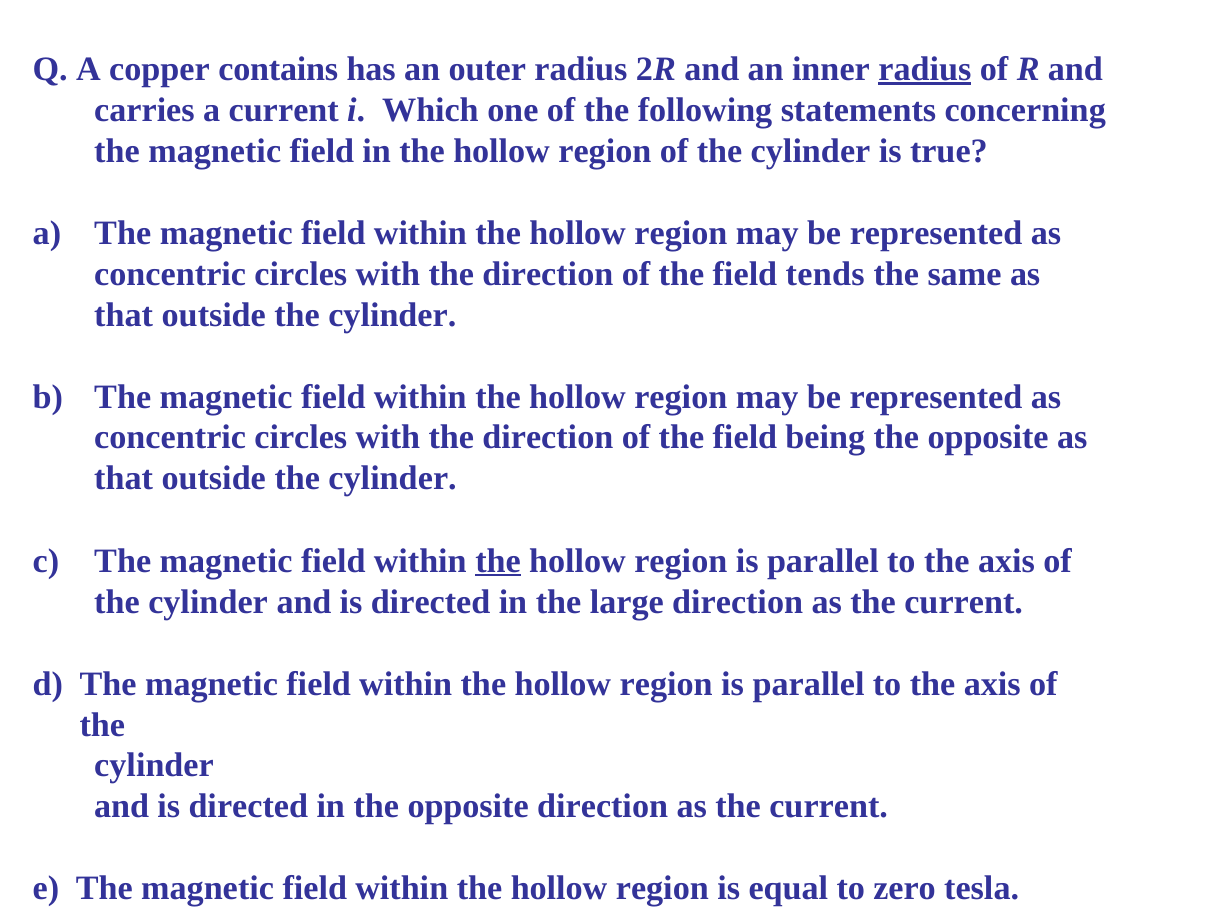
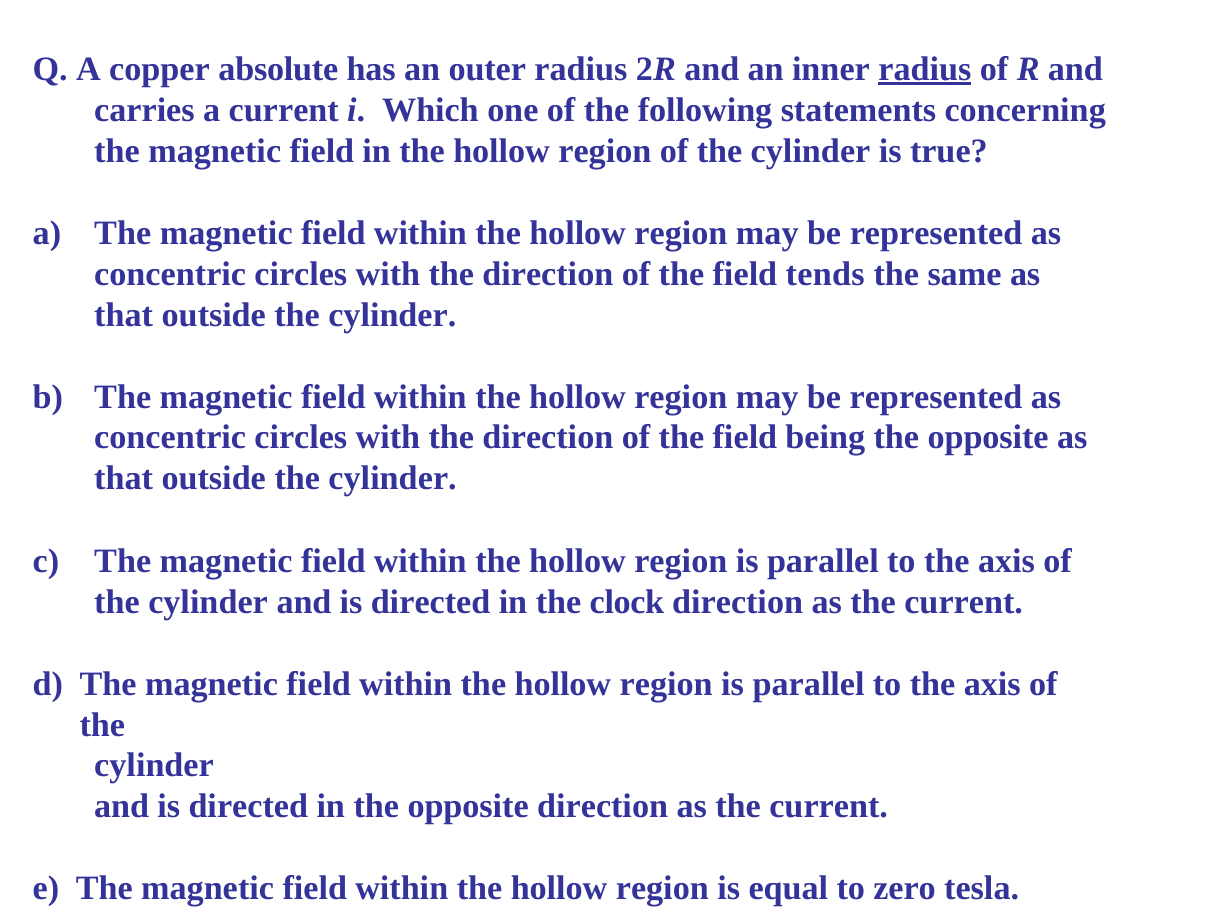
contains: contains -> absolute
the at (498, 561) underline: present -> none
large: large -> clock
